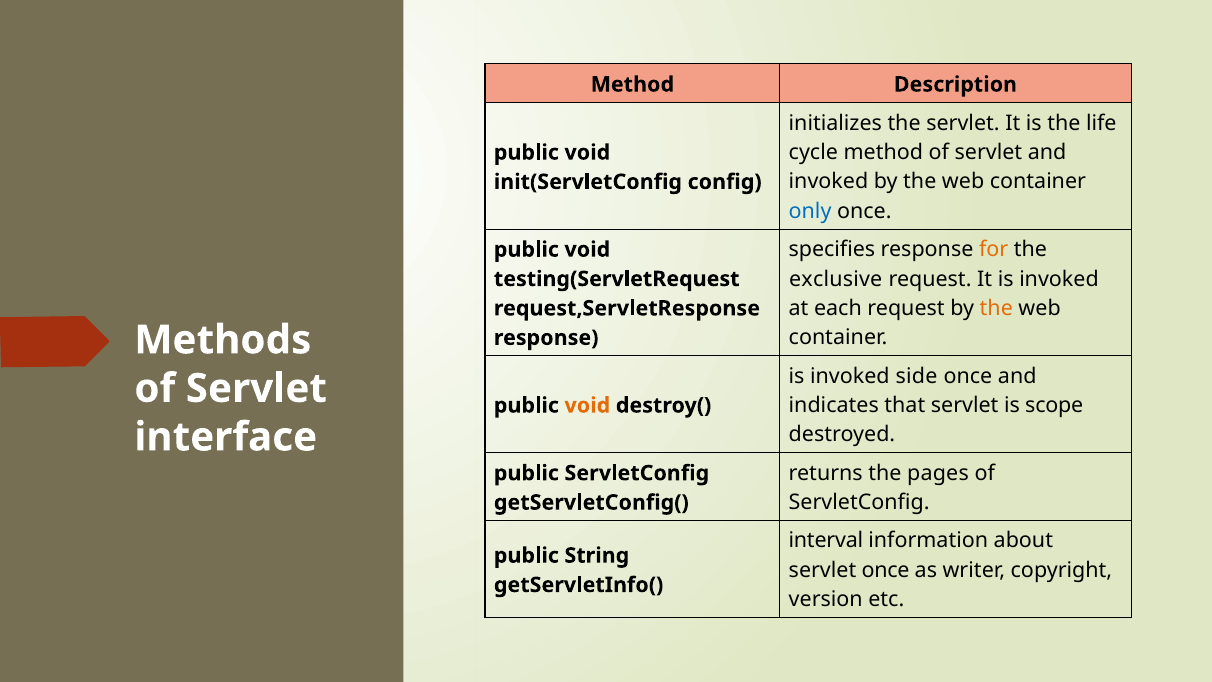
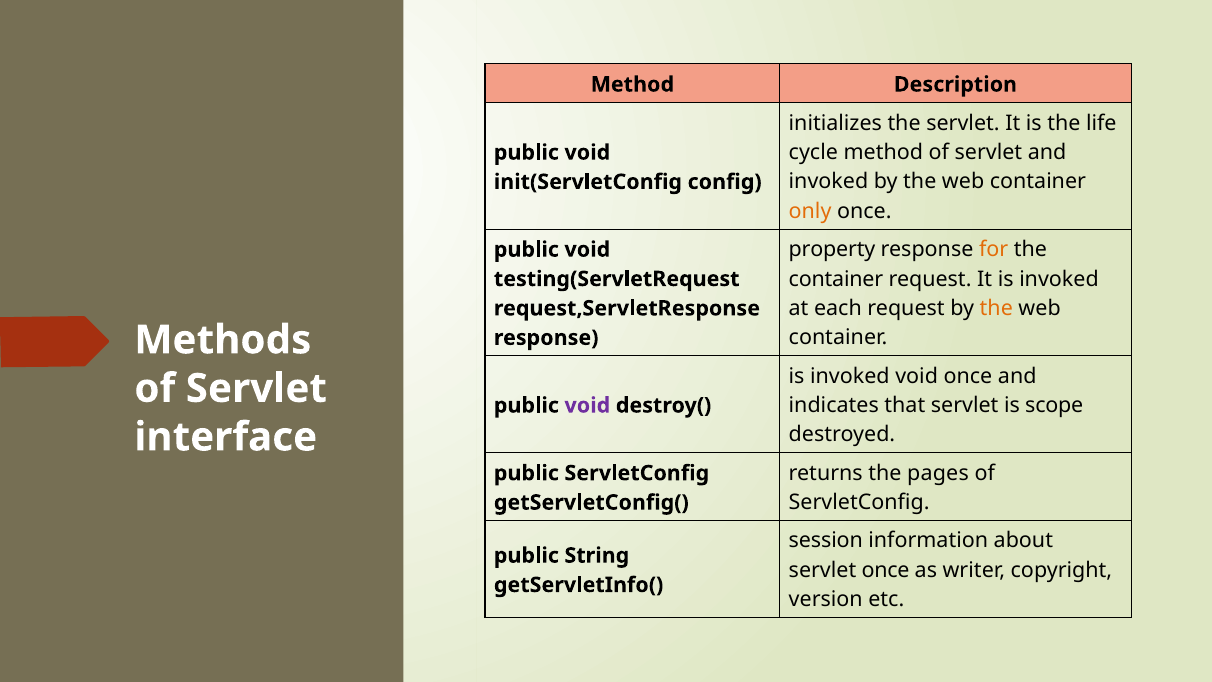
only colour: blue -> orange
specifies: specifies -> property
exclusive at (836, 279): exclusive -> container
invoked side: side -> void
void at (587, 405) colour: orange -> purple
interval: interval -> session
